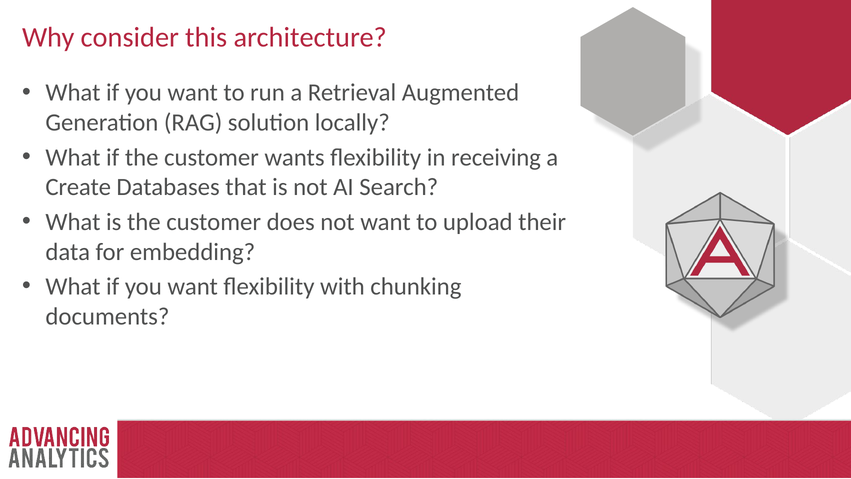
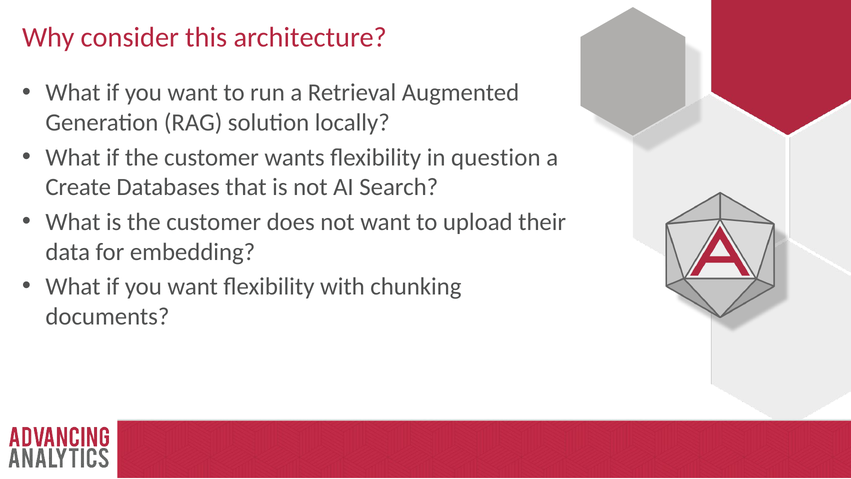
receiving: receiving -> question
